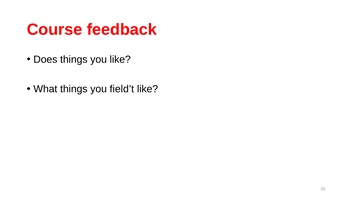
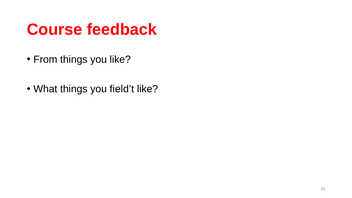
Does: Does -> From
